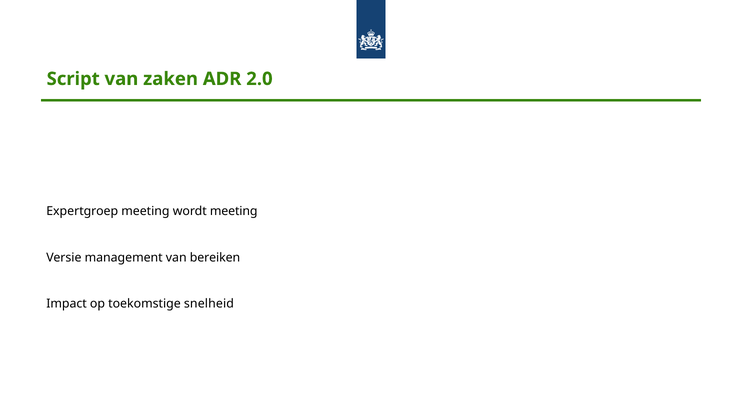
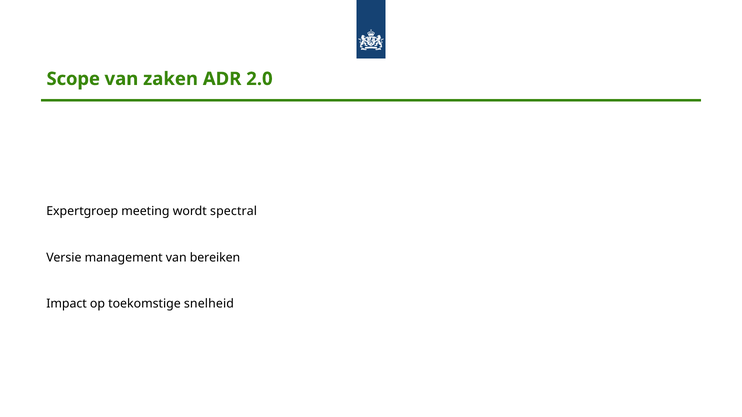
Script: Script -> Scope
wordt meeting: meeting -> spectral
